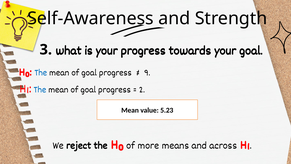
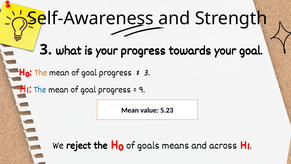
The at (41, 72) colour: blue -> orange
9 at (147, 72): 9 -> 3
2: 2 -> 9
more: more -> goals
